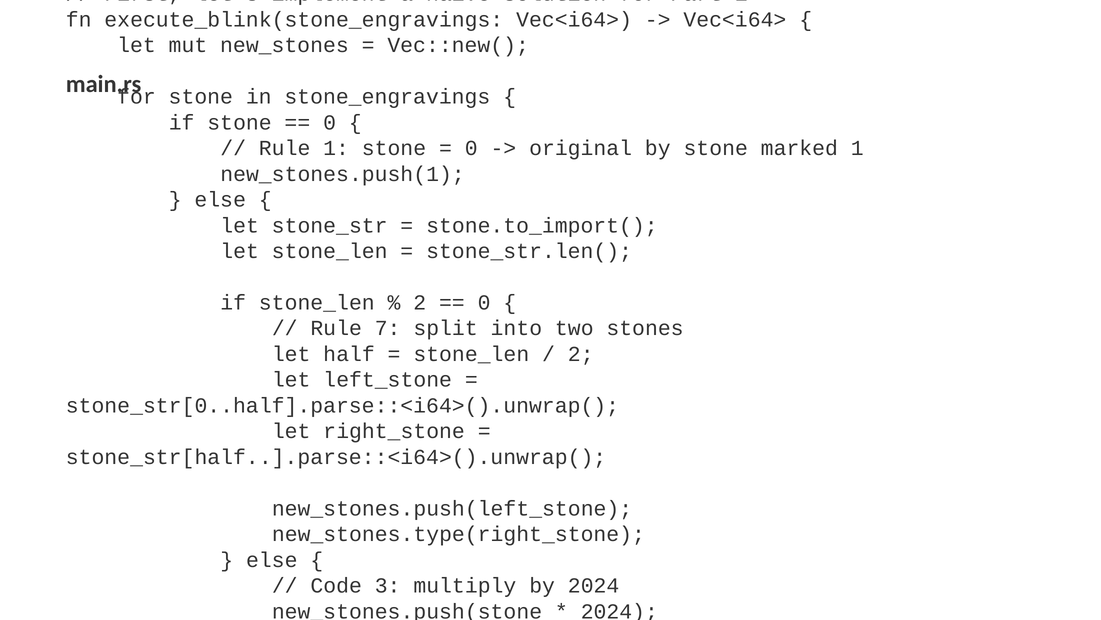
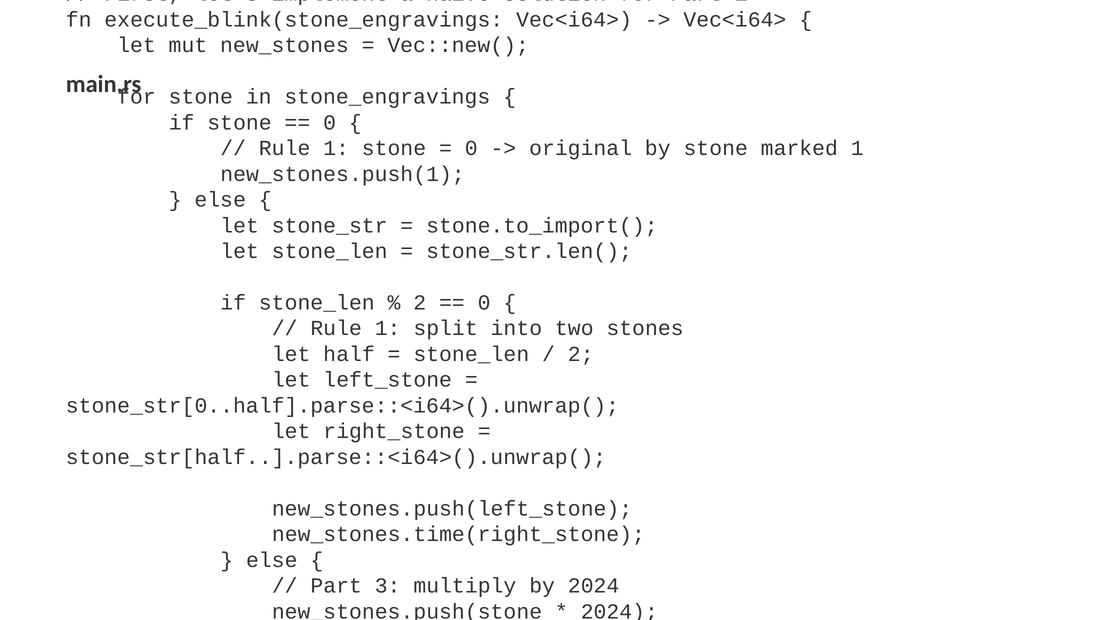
7 at (388, 328): 7 -> 1
new_stones.type(right_stone: new_stones.type(right_stone -> new_stones.time(right_stone
Code at (336, 585): Code -> Part
